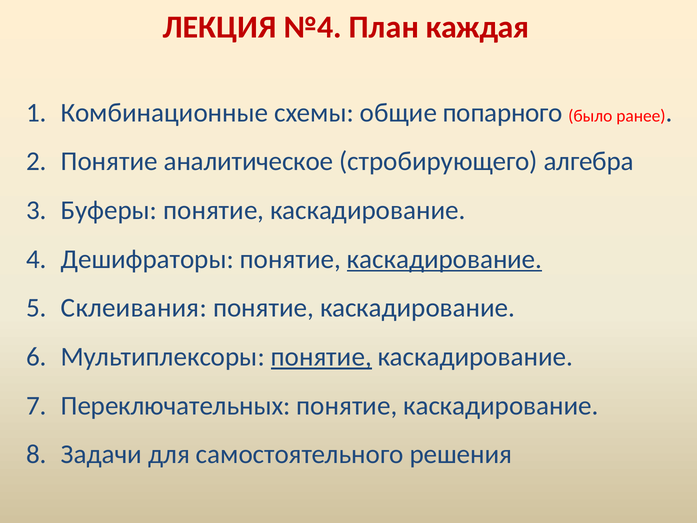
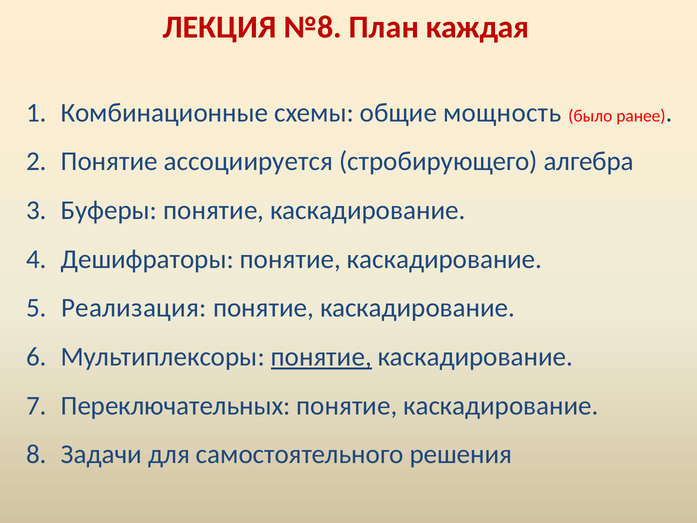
№4: №4 -> №8
попарного: попарного -> мощность
аналитическое: аналитическое -> ассоциируется
каскадирование at (445, 259) underline: present -> none
Склеивания: Склеивания -> Реализация
